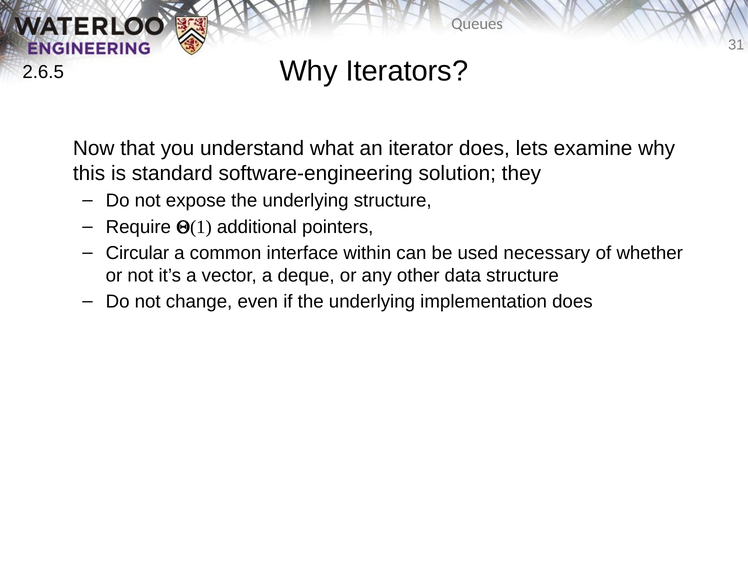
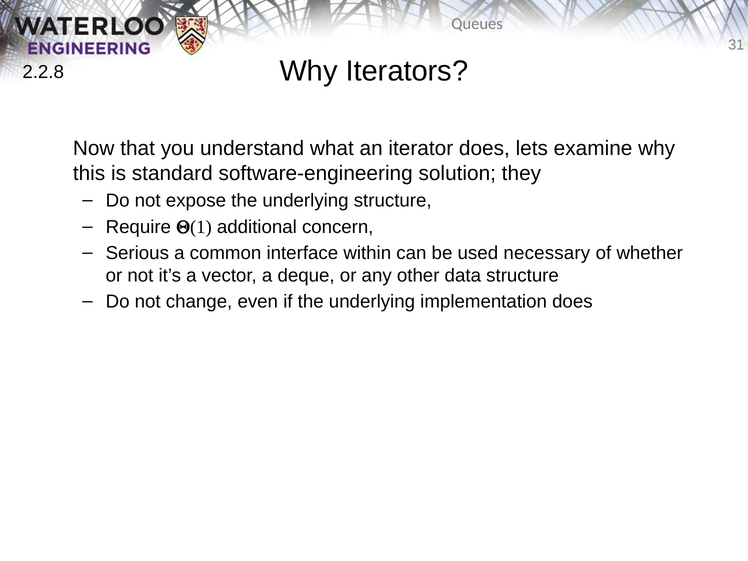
2.6.5: 2.6.5 -> 2.2.8
pointers: pointers -> concern
Circular: Circular -> Serious
